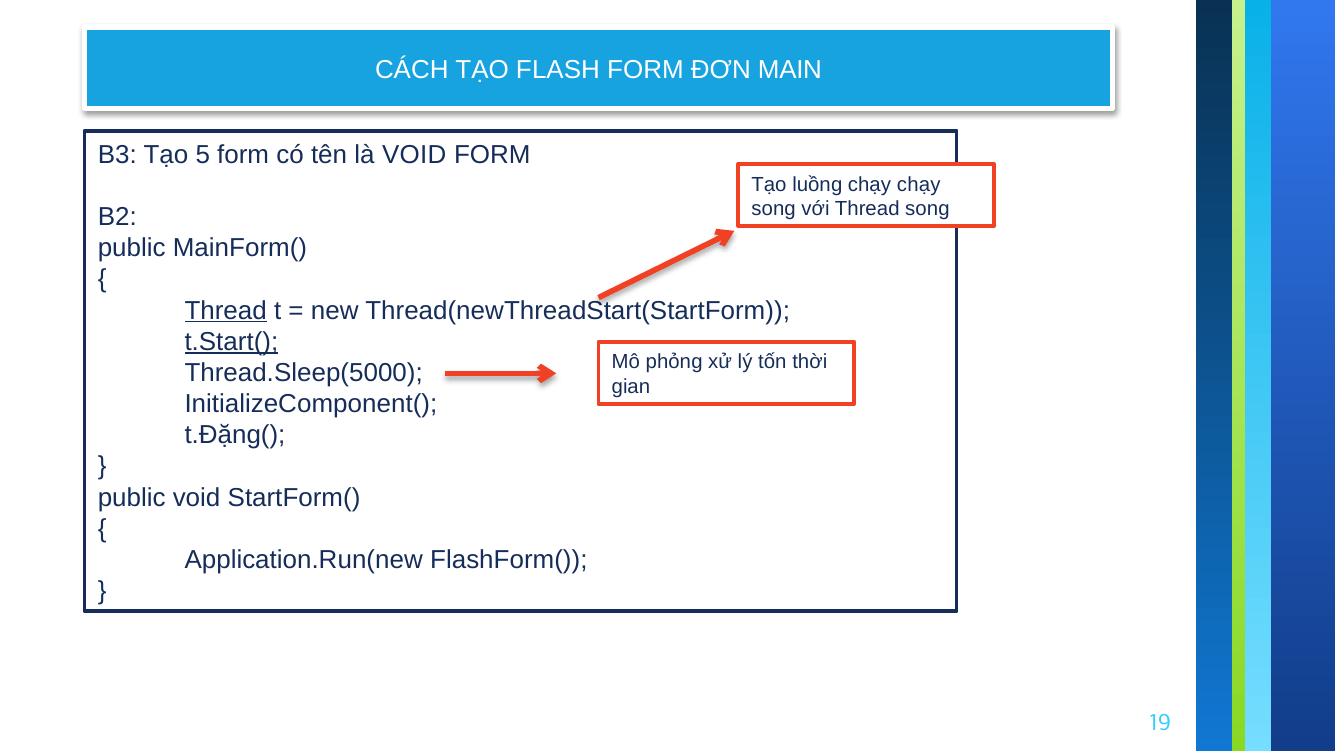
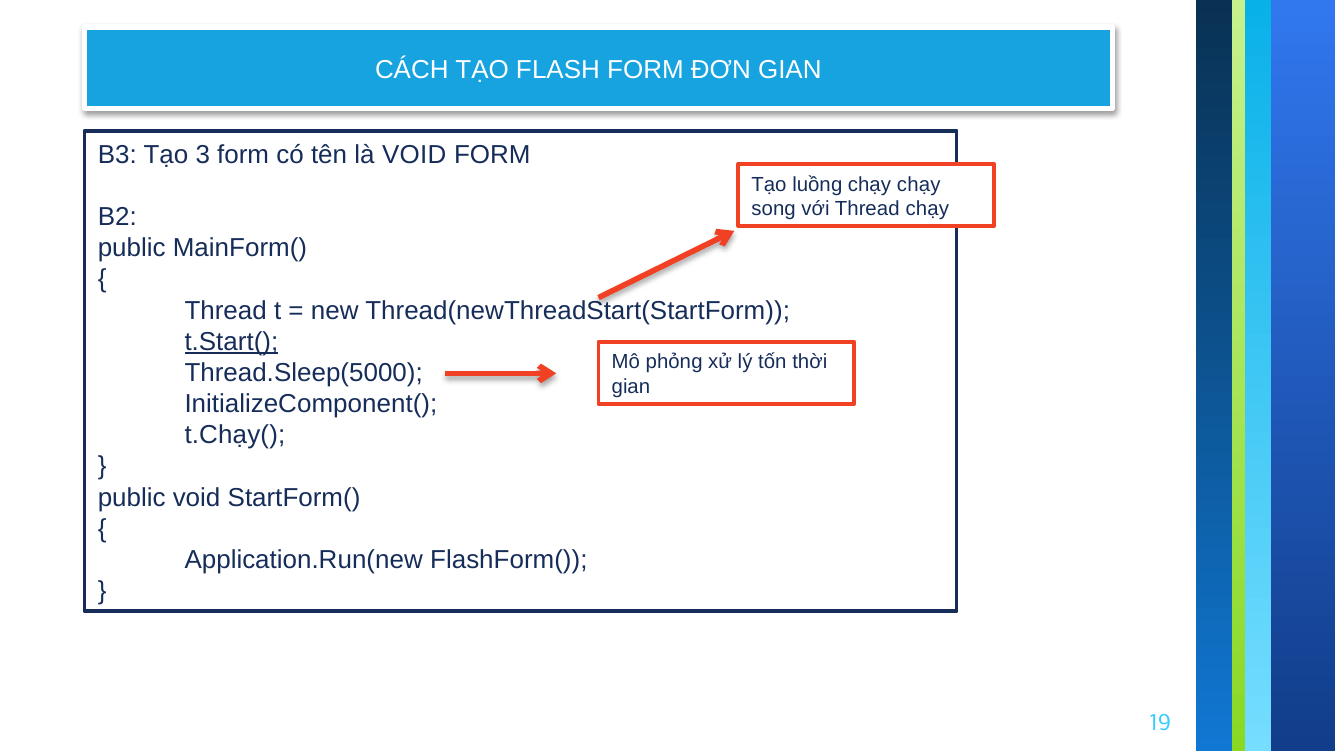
ĐƠN MAIN: MAIN -> GIAN
5: 5 -> 3
Thread song: song -> chạy
Thread at (226, 311) underline: present -> none
t.Đặng(: t.Đặng( -> t.Chạy(
